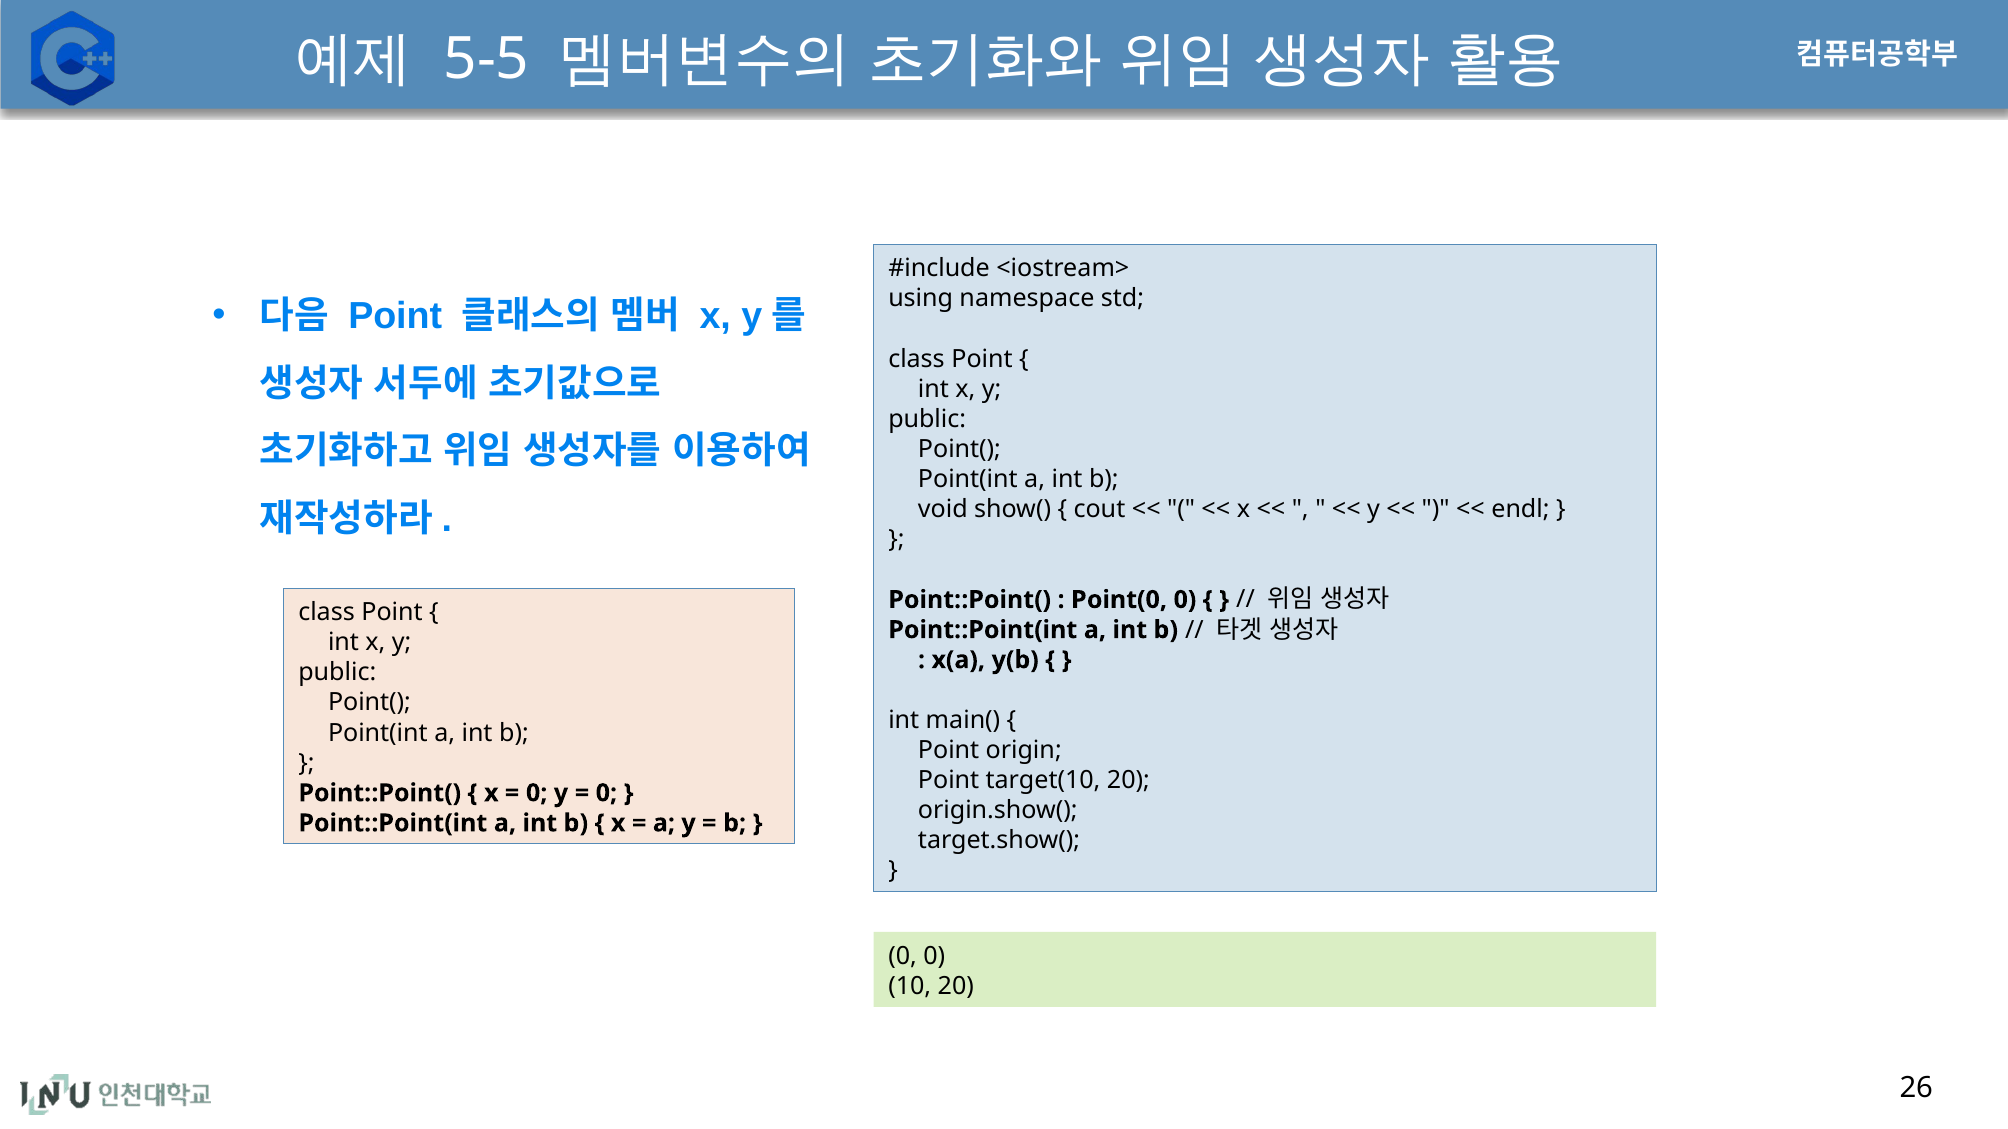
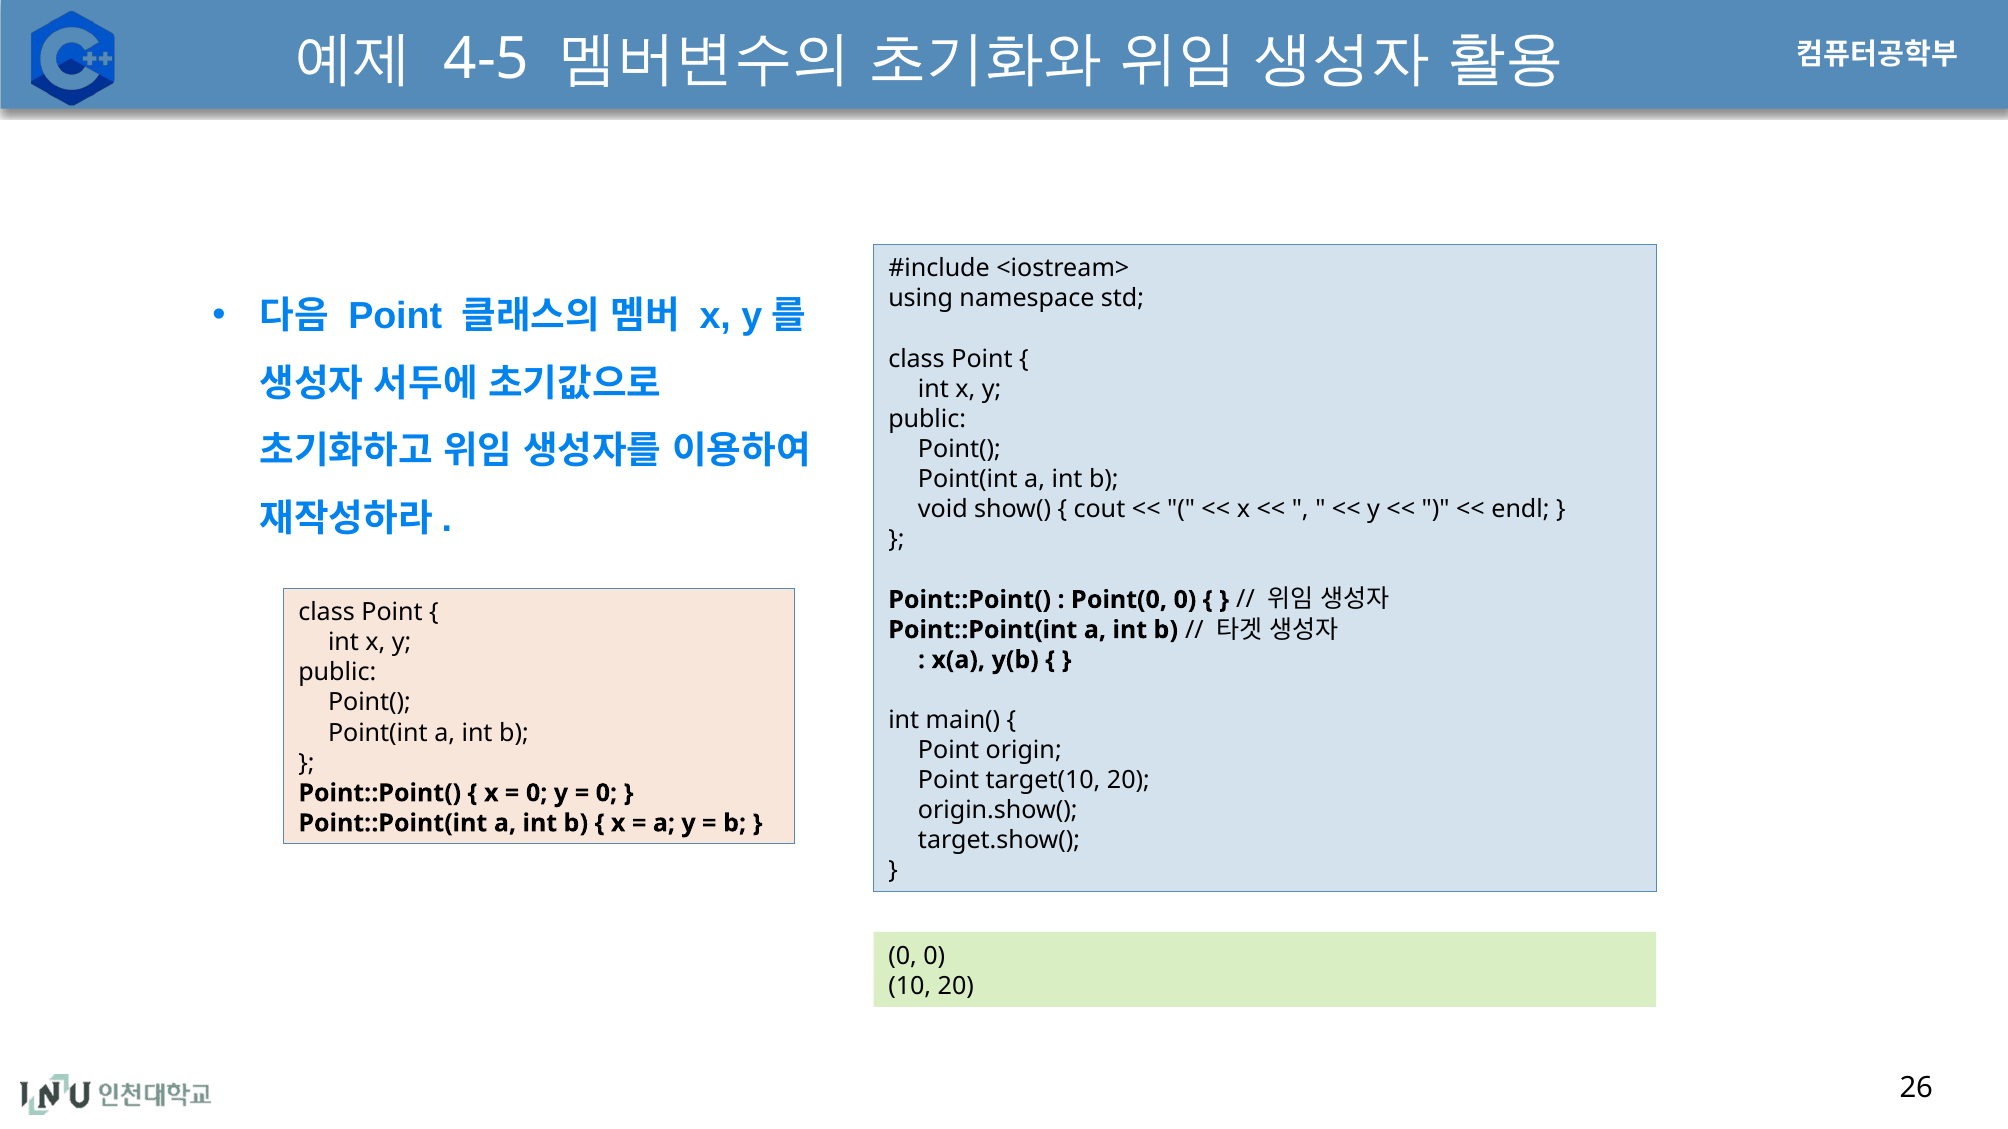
5-5: 5-5 -> 4-5
